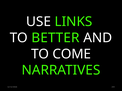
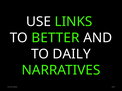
COME: COME -> DAILY
